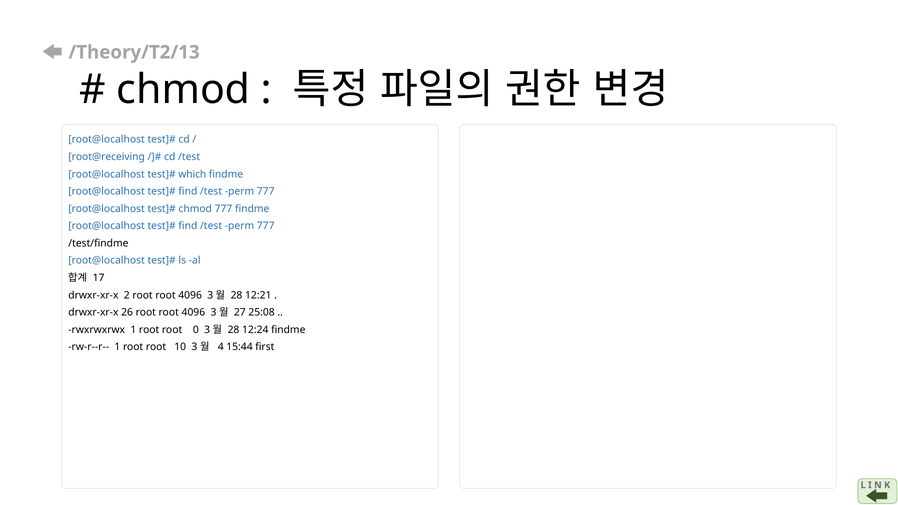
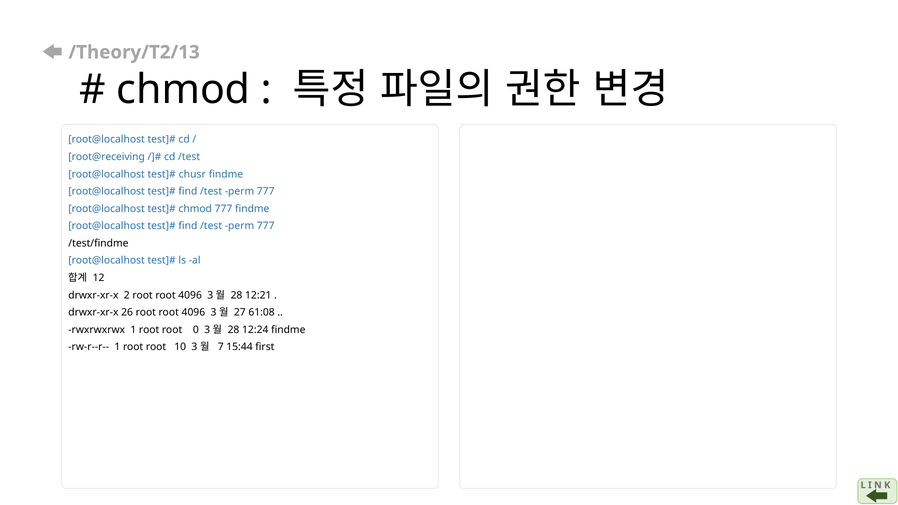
which: which -> chusr
17: 17 -> 12
25:08: 25:08 -> 61:08
4: 4 -> 7
